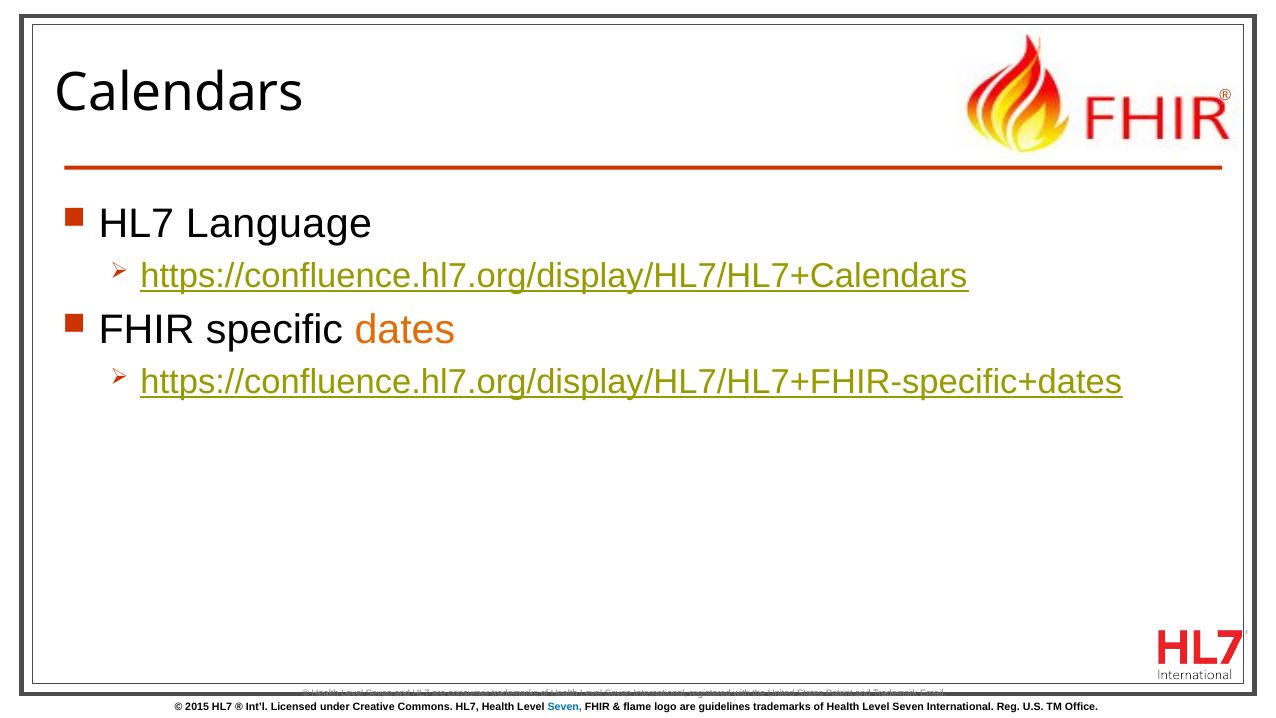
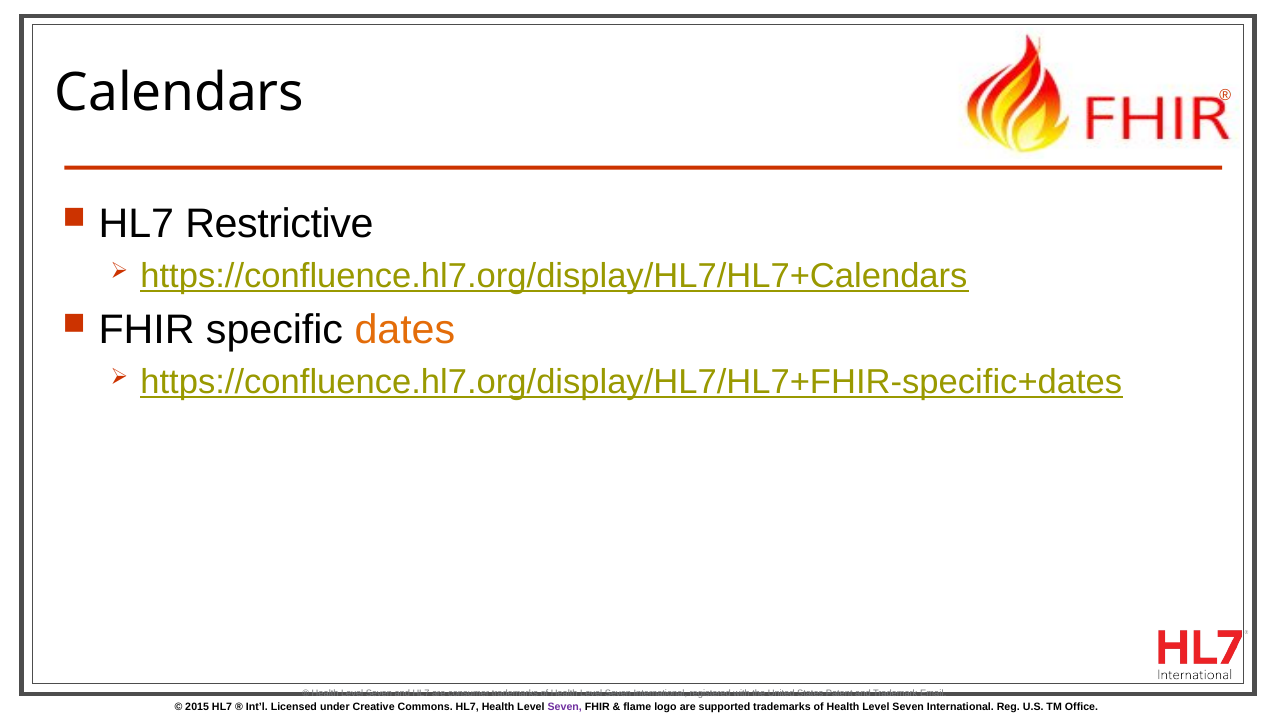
Language: Language -> Restrictive
Seven at (565, 707) colour: blue -> purple
guidelines: guidelines -> supported
